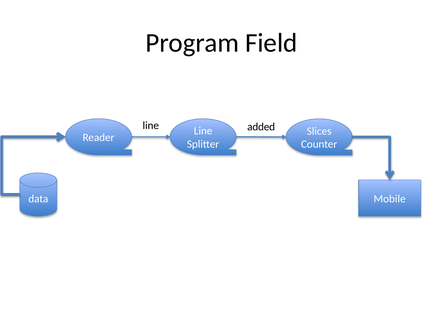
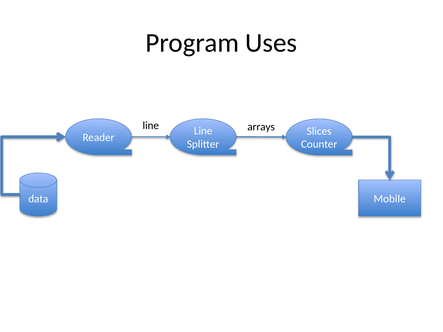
Field: Field -> Uses
added: added -> arrays
